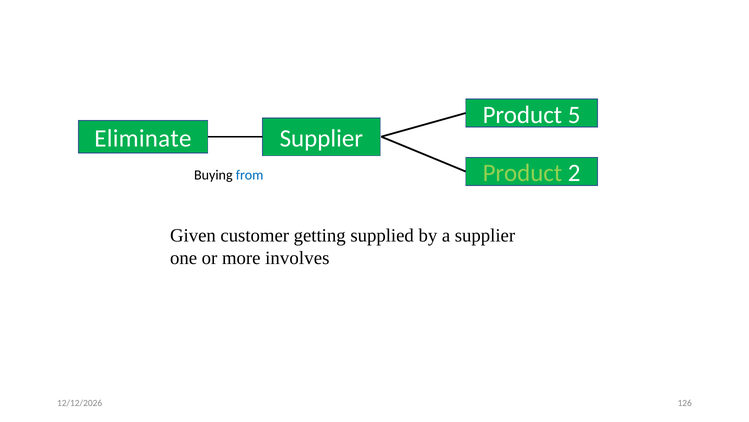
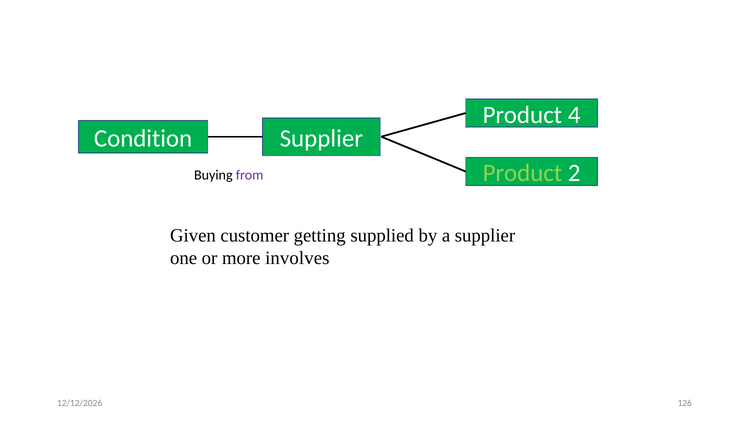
5: 5 -> 4
Eliminate: Eliminate -> Condition
from colour: blue -> purple
